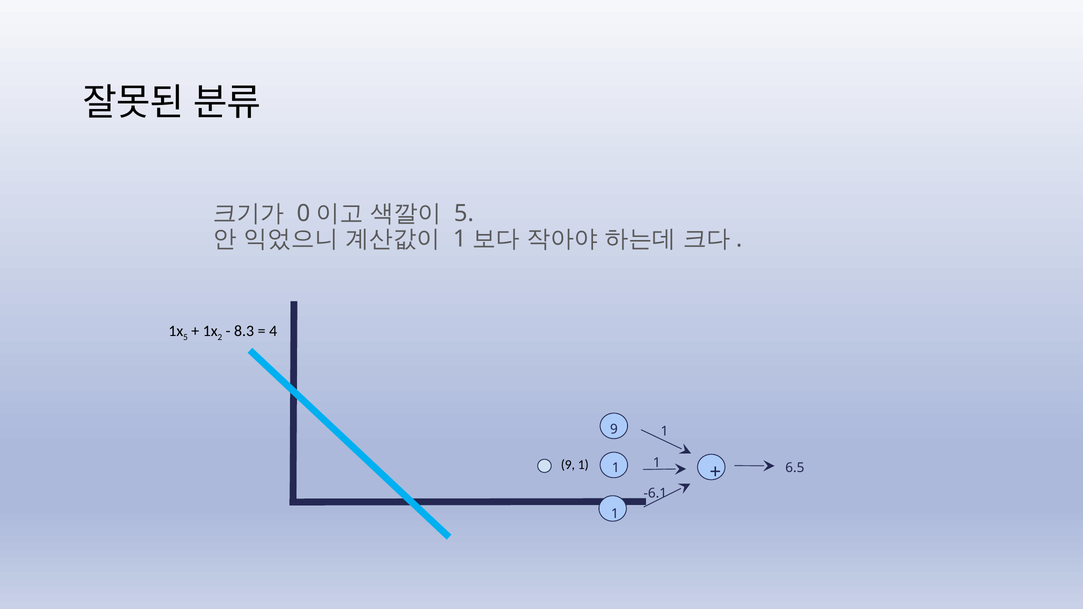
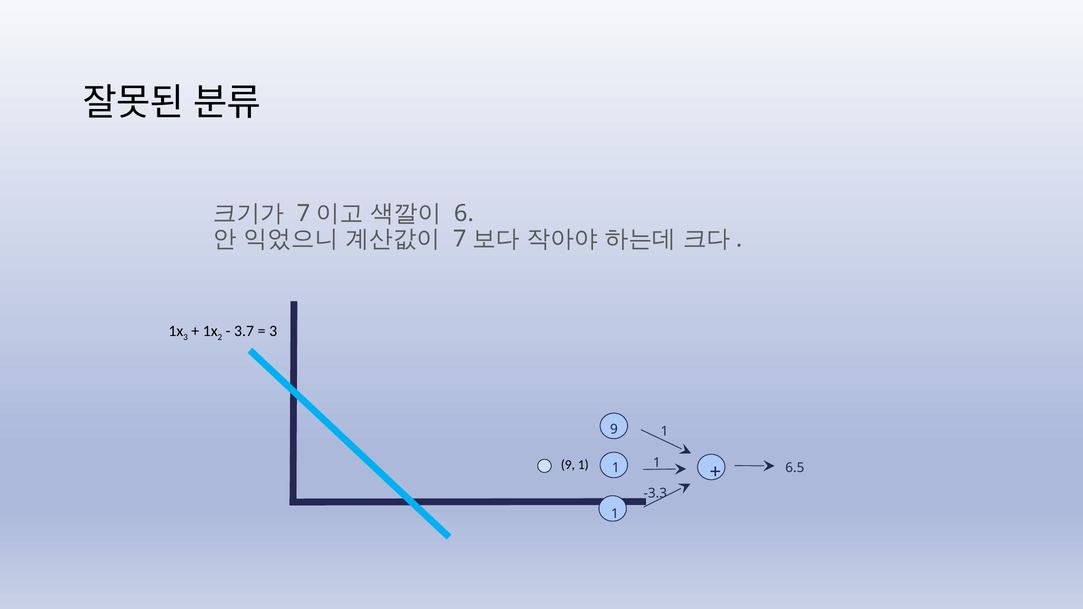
0 at (303, 214): 0 -> 7
5 at (464, 214): 5 -> 6
1 at (460, 239): 1 -> 7
5 at (186, 337): 5 -> 3
8.3: 8.3 -> 3.7
4 at (273, 331): 4 -> 3
-6.1: -6.1 -> -3.3
